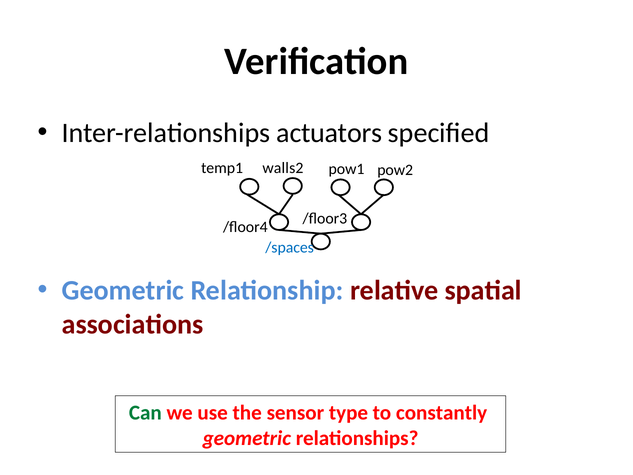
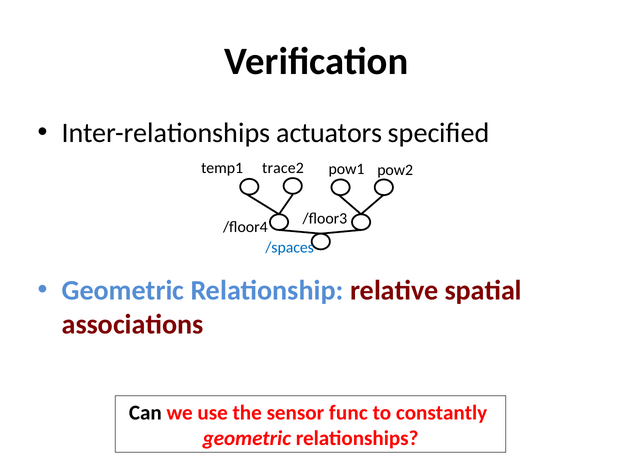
walls2: walls2 -> trace2
Can colour: green -> black
type: type -> func
